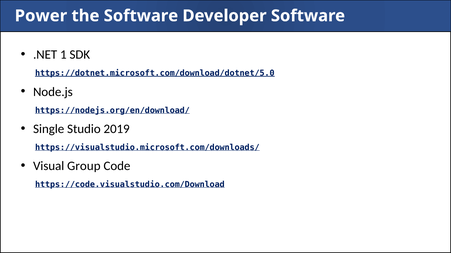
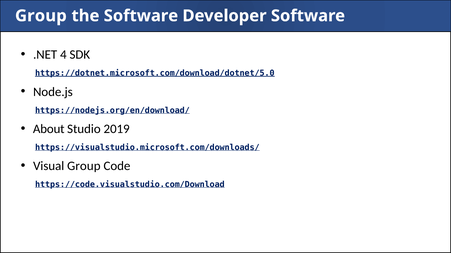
Power at (41, 16): Power -> Group
1: 1 -> 4
Single: Single -> About
